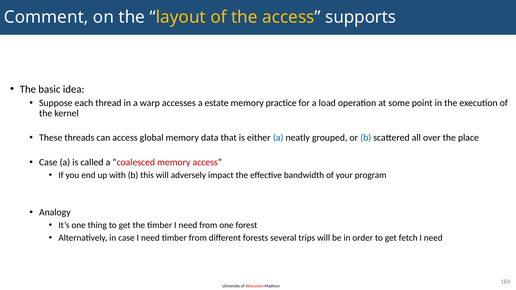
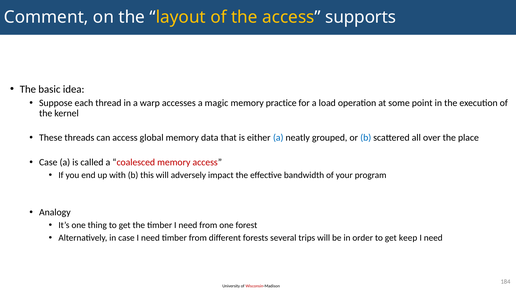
estate: estate -> magic
fetch: fetch -> keep
